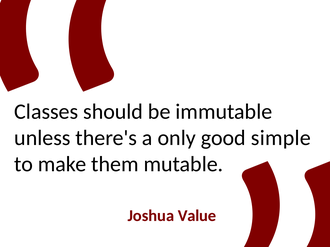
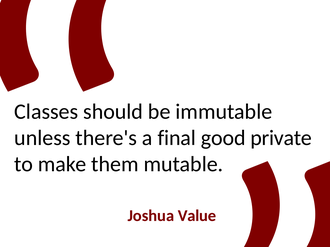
only: only -> final
simple: simple -> private
